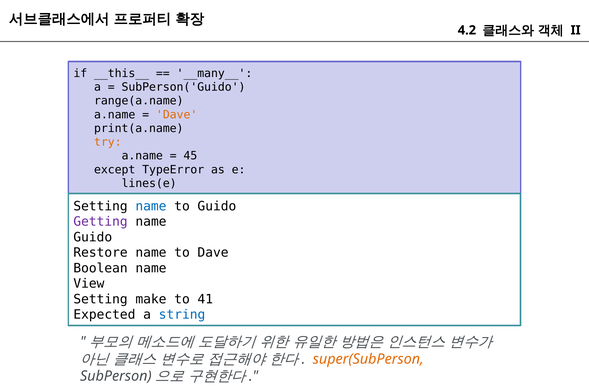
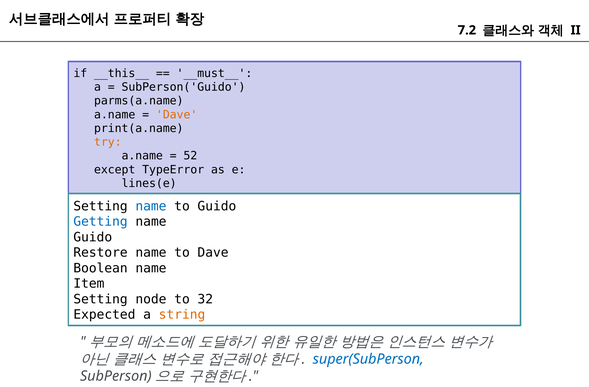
4.2: 4.2 -> 7.2
__many__: __many__ -> __must__
range(a.name: range(a.name -> parms(a.name
45: 45 -> 52
Getting colour: purple -> blue
View: View -> Item
make: make -> node
41: 41 -> 32
string colour: blue -> orange
super(SubPerson colour: orange -> blue
